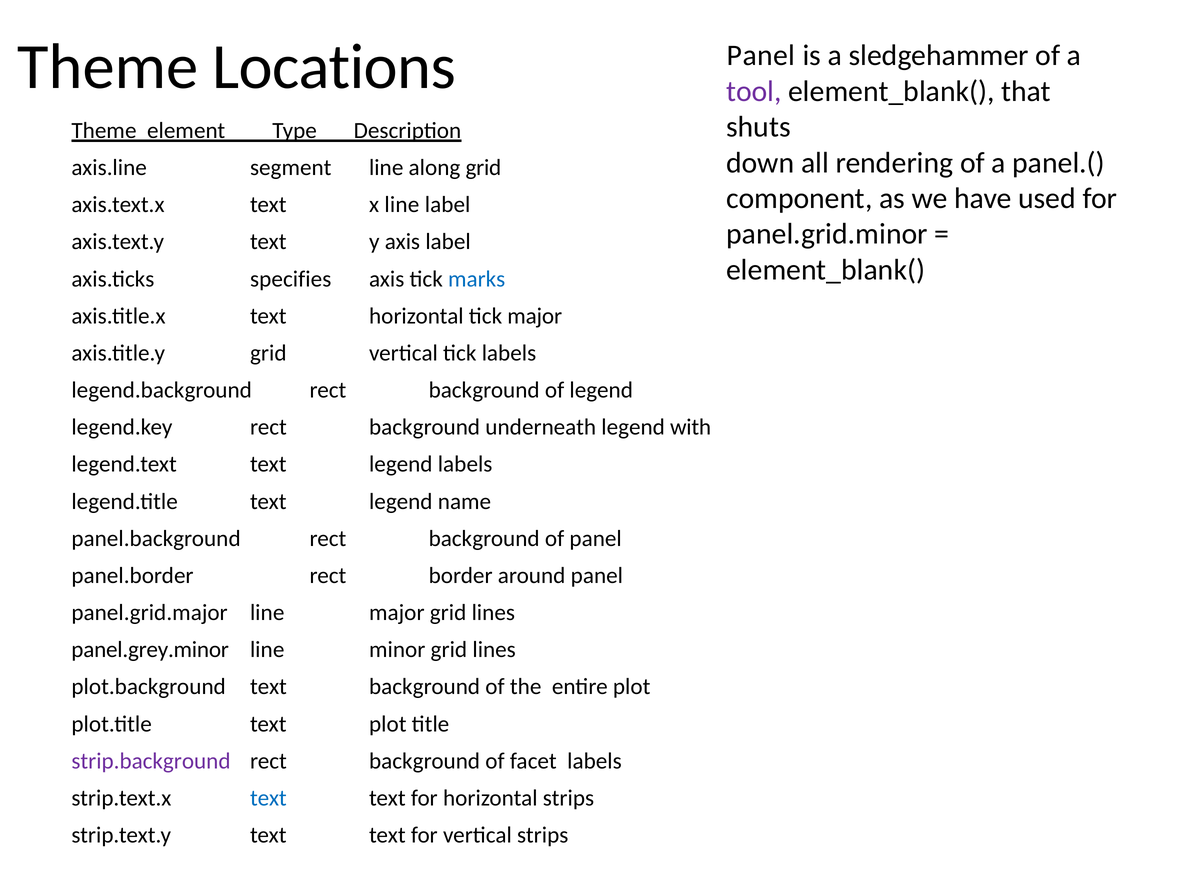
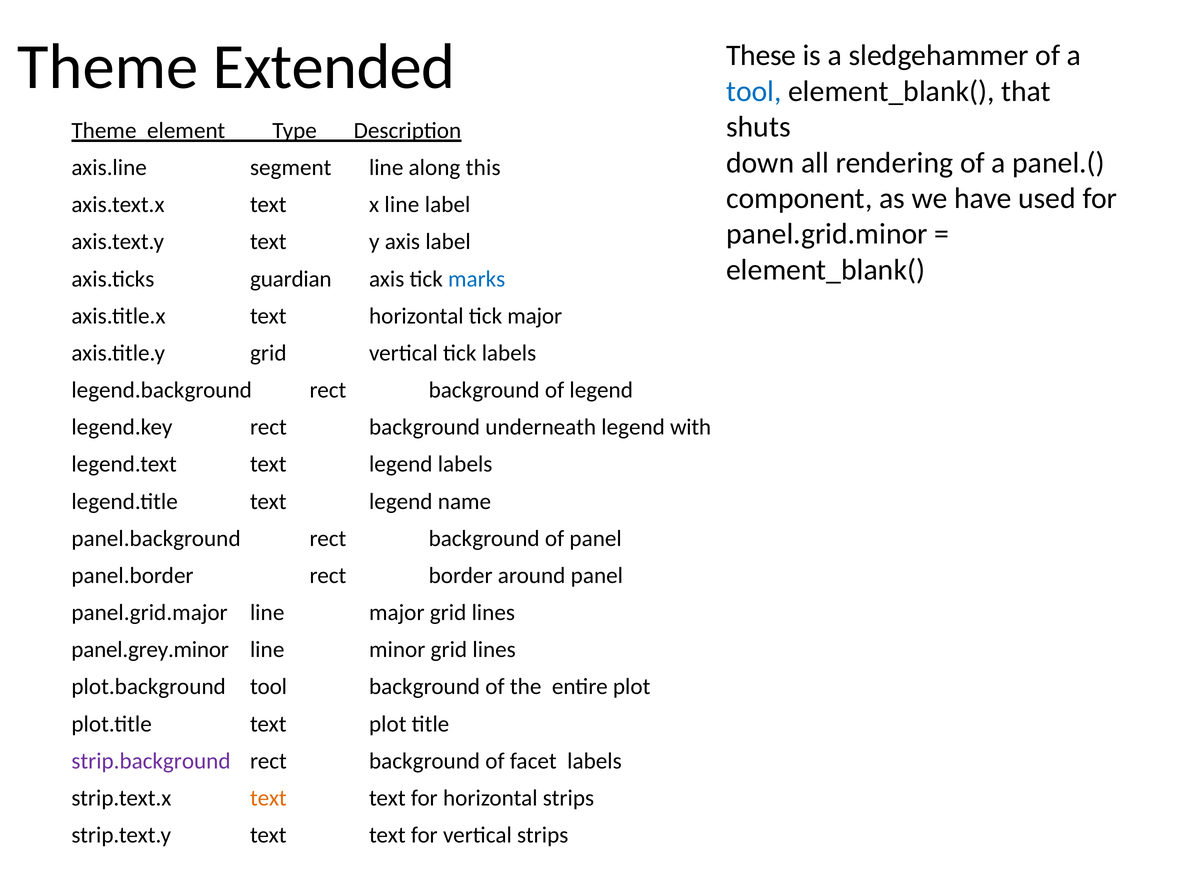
Locations: Locations -> Extended
Panel at (761, 56): Panel -> These
tool at (754, 91) colour: purple -> blue
along grid: grid -> this
specifies: specifies -> guardian
plot.background text: text -> tool
text at (268, 798) colour: blue -> orange
